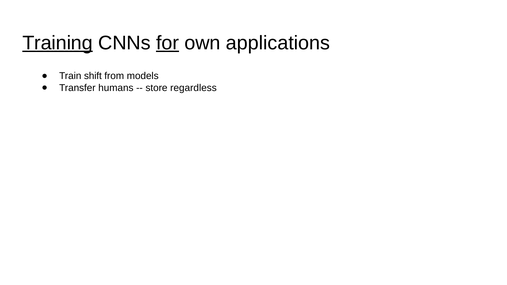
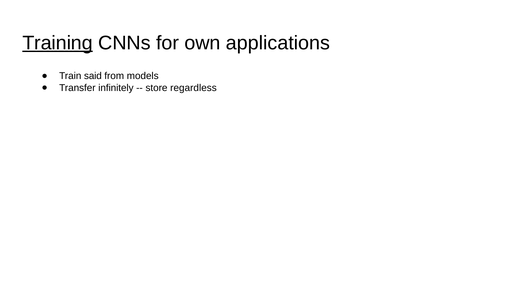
for underline: present -> none
shift: shift -> said
humans: humans -> infinitely
